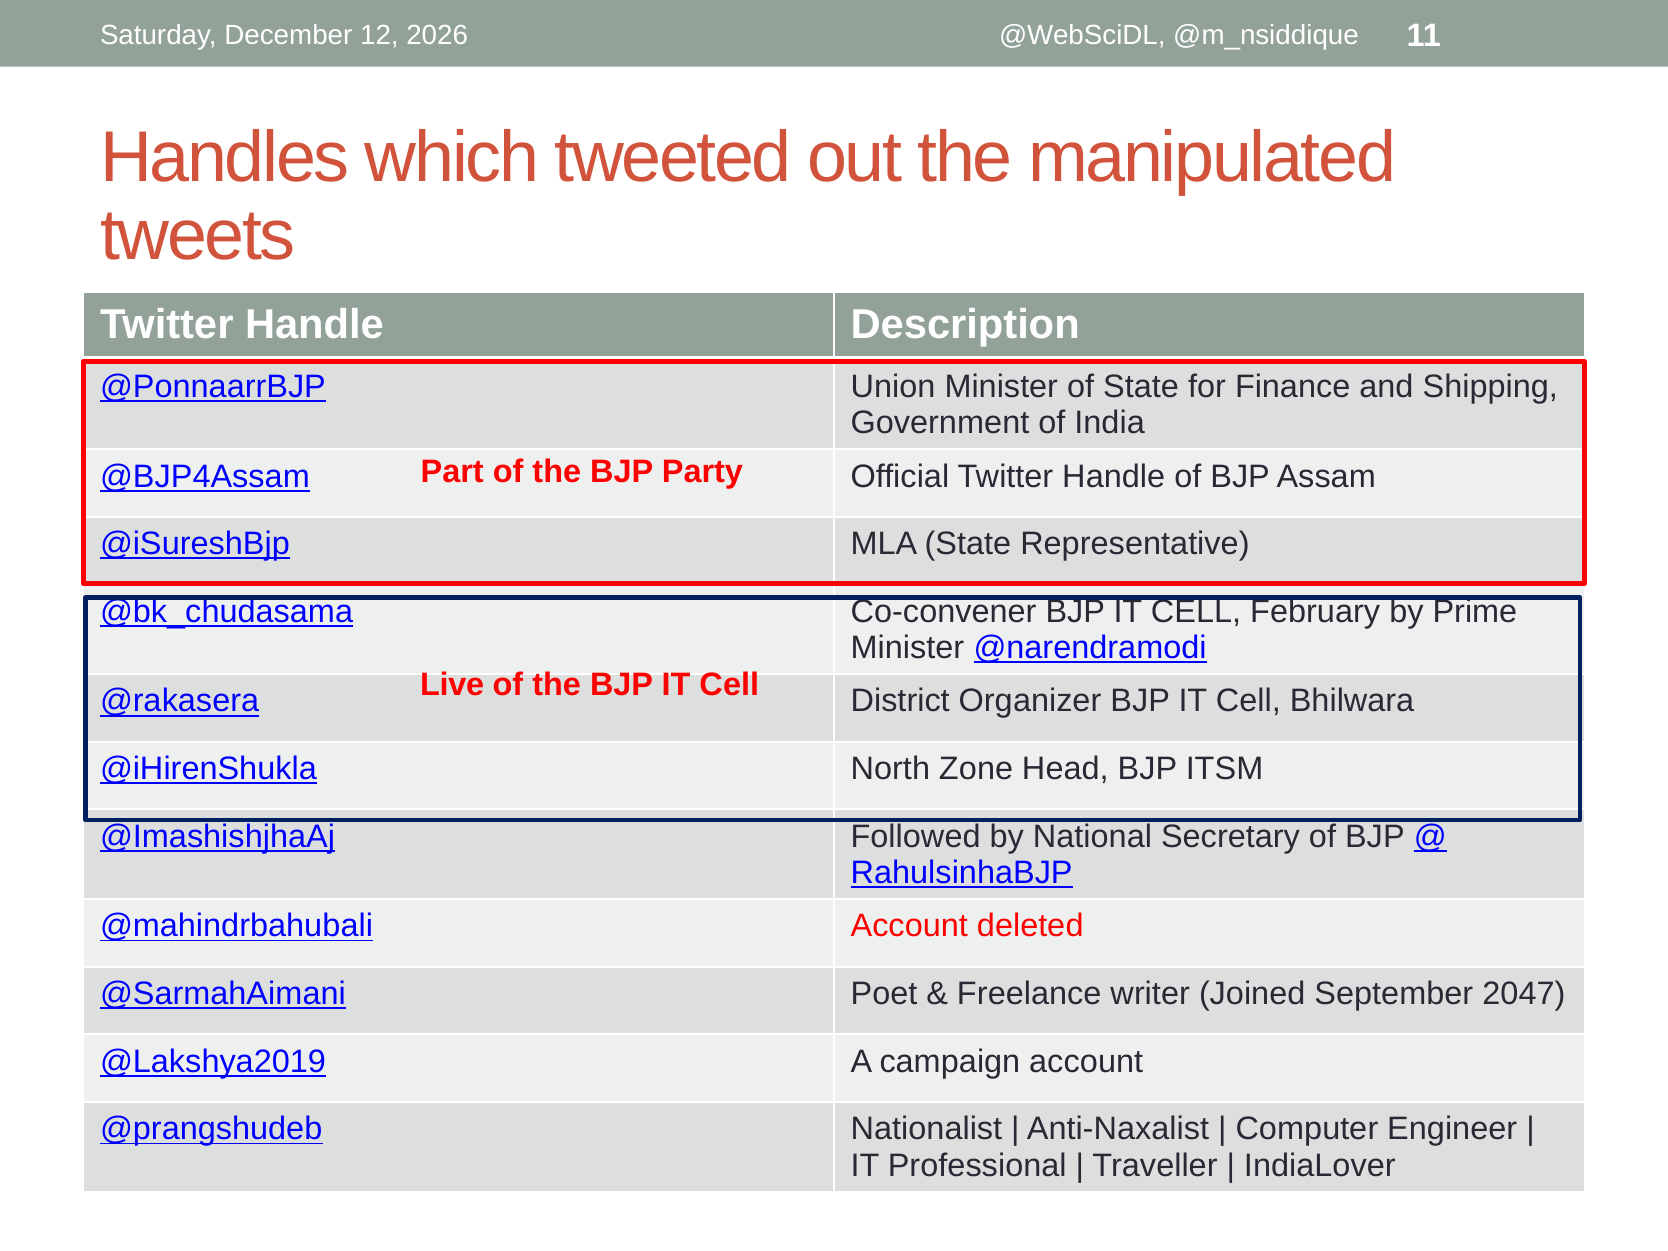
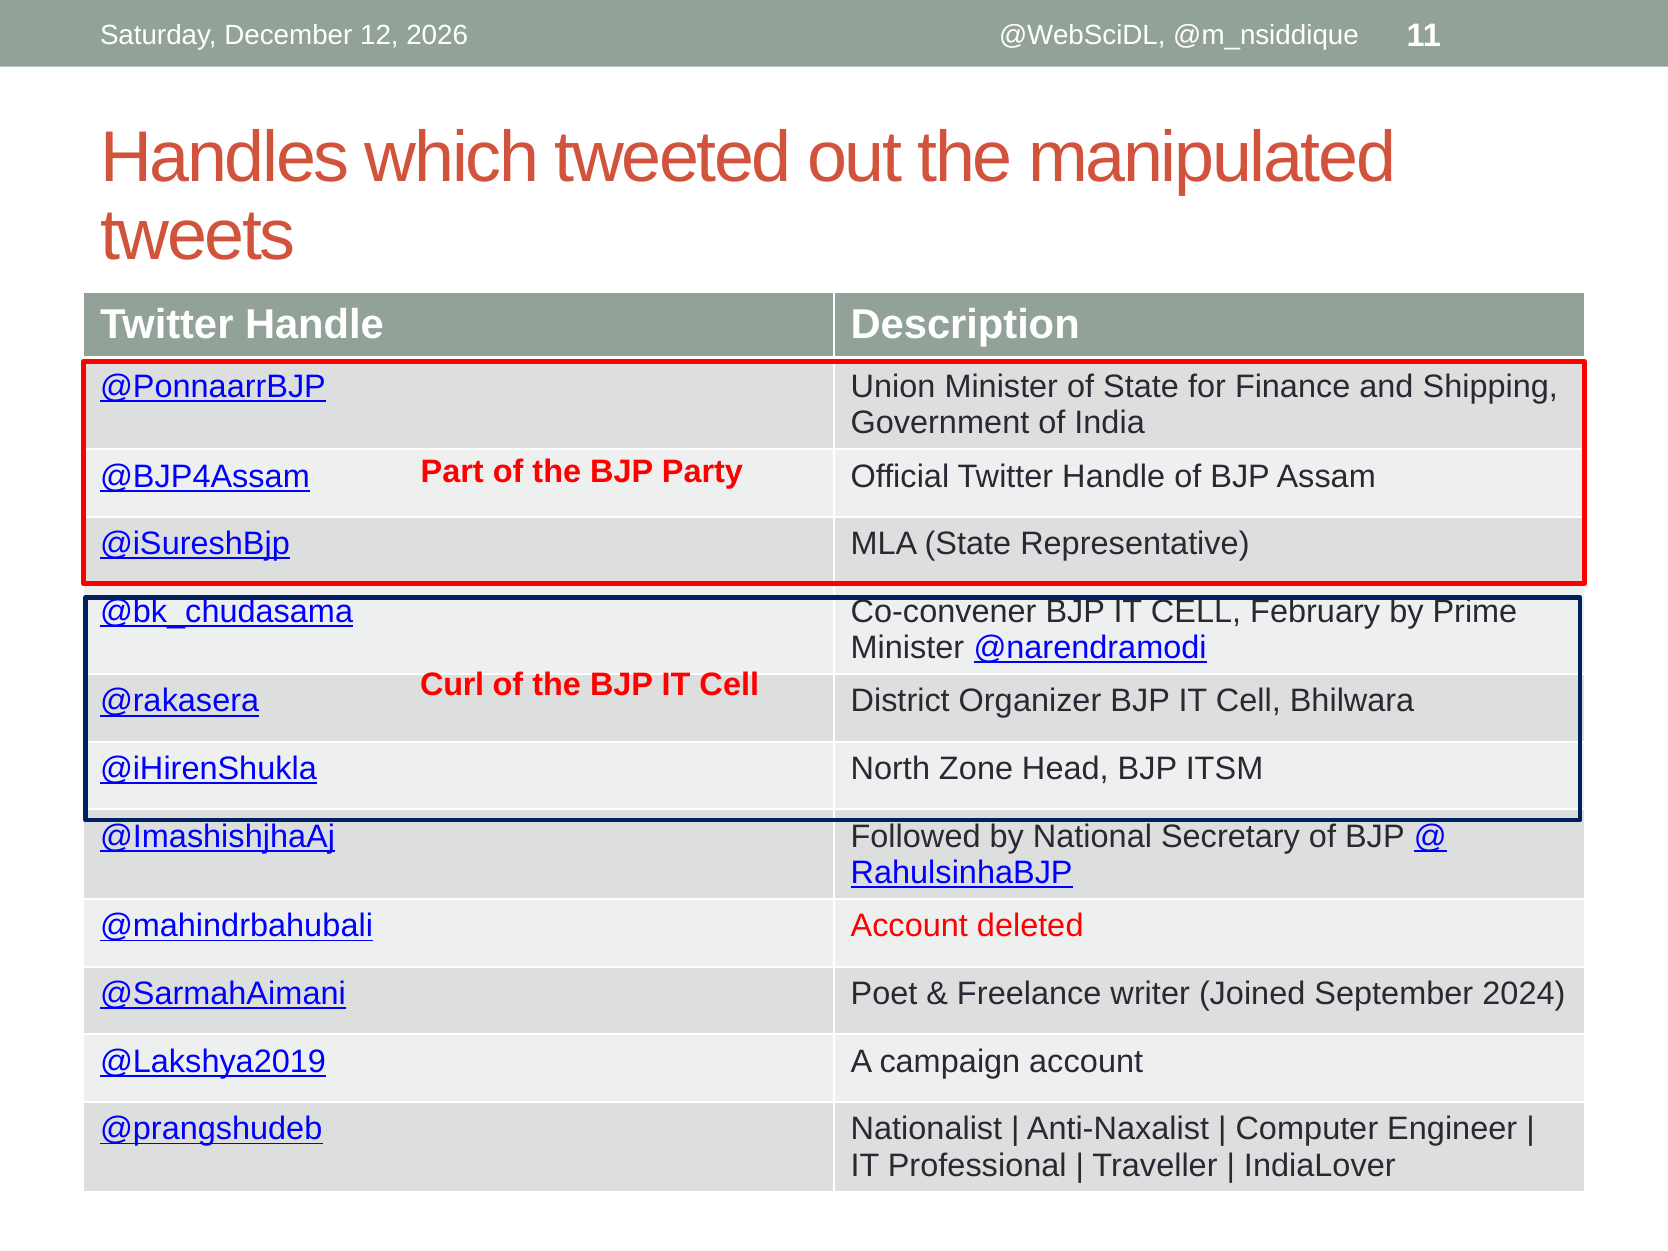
Live: Live -> Curl
2047: 2047 -> 2024
